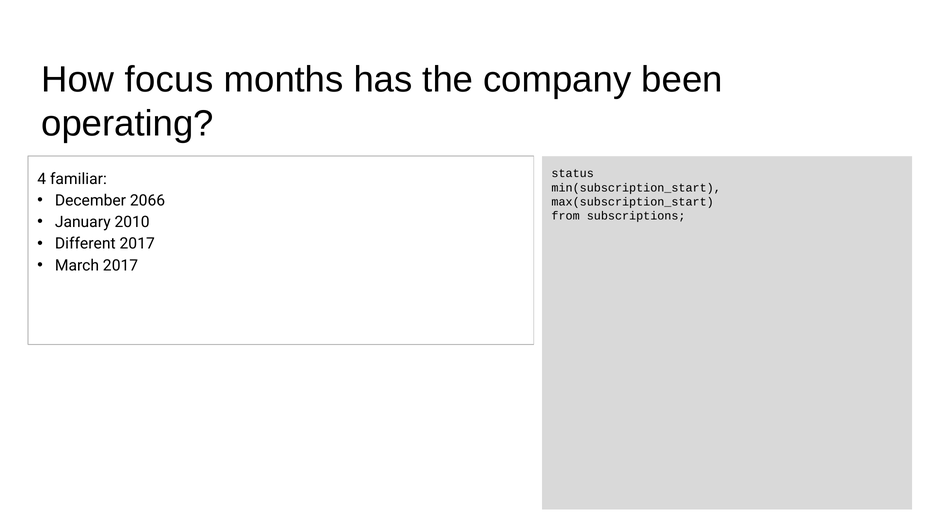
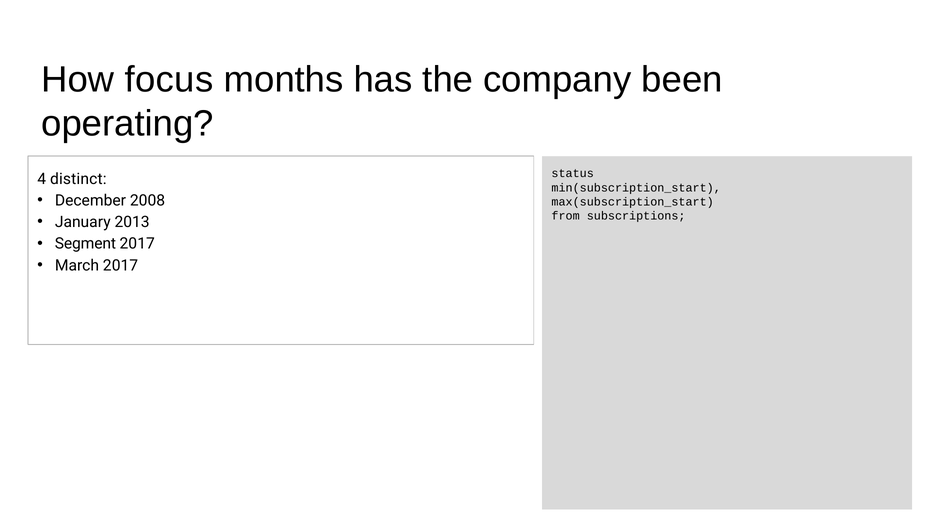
familiar: familiar -> distinct
2066: 2066 -> 2008
2010: 2010 -> 2013
Different: Different -> Segment
